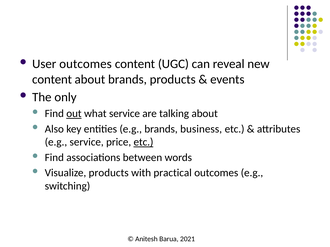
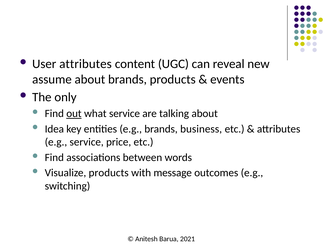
User outcomes: outcomes -> attributes
content at (52, 80): content -> assume
Also: Also -> Idea
etc at (143, 142) underline: present -> none
practical: practical -> message
